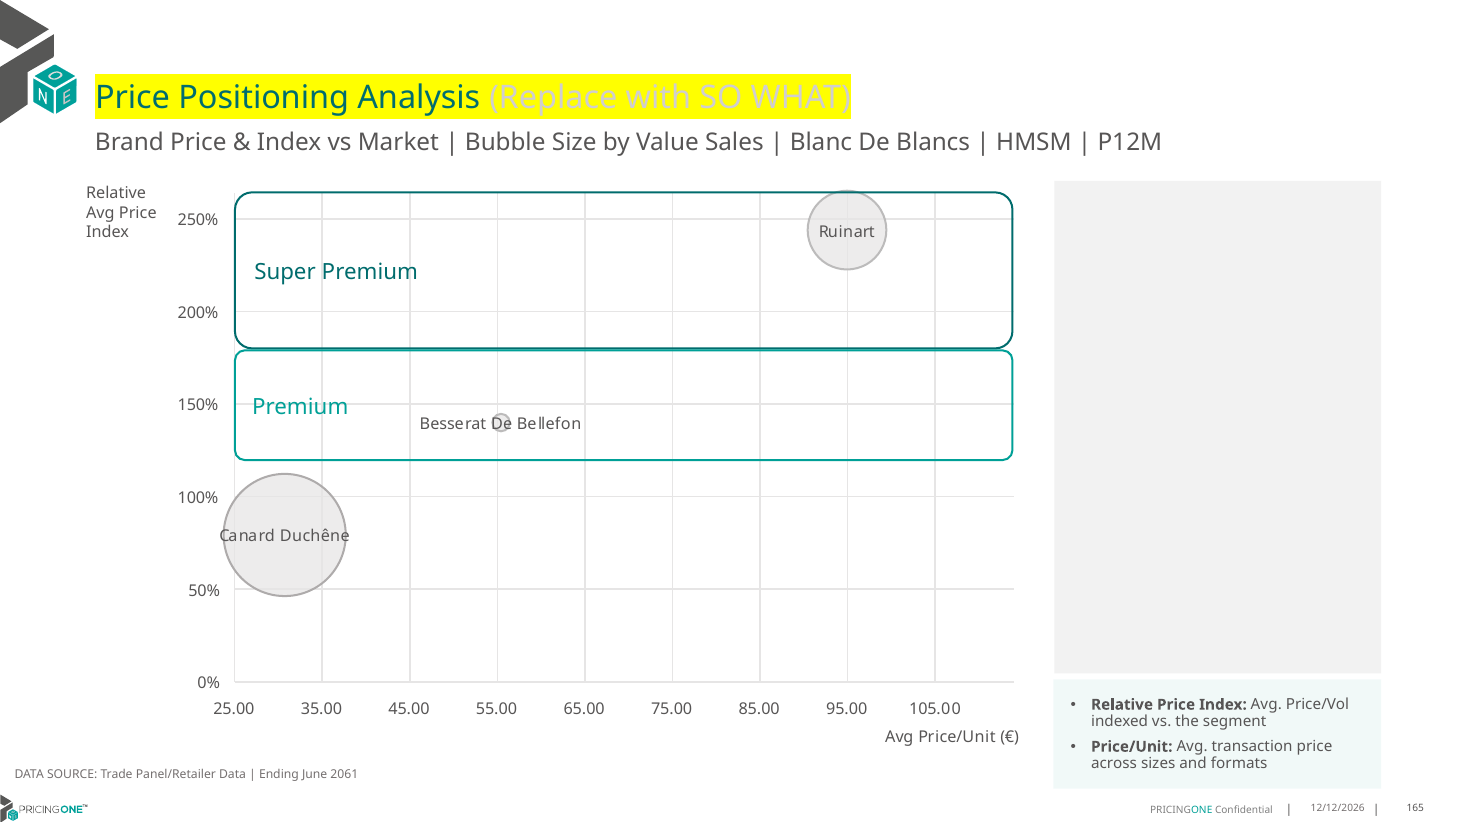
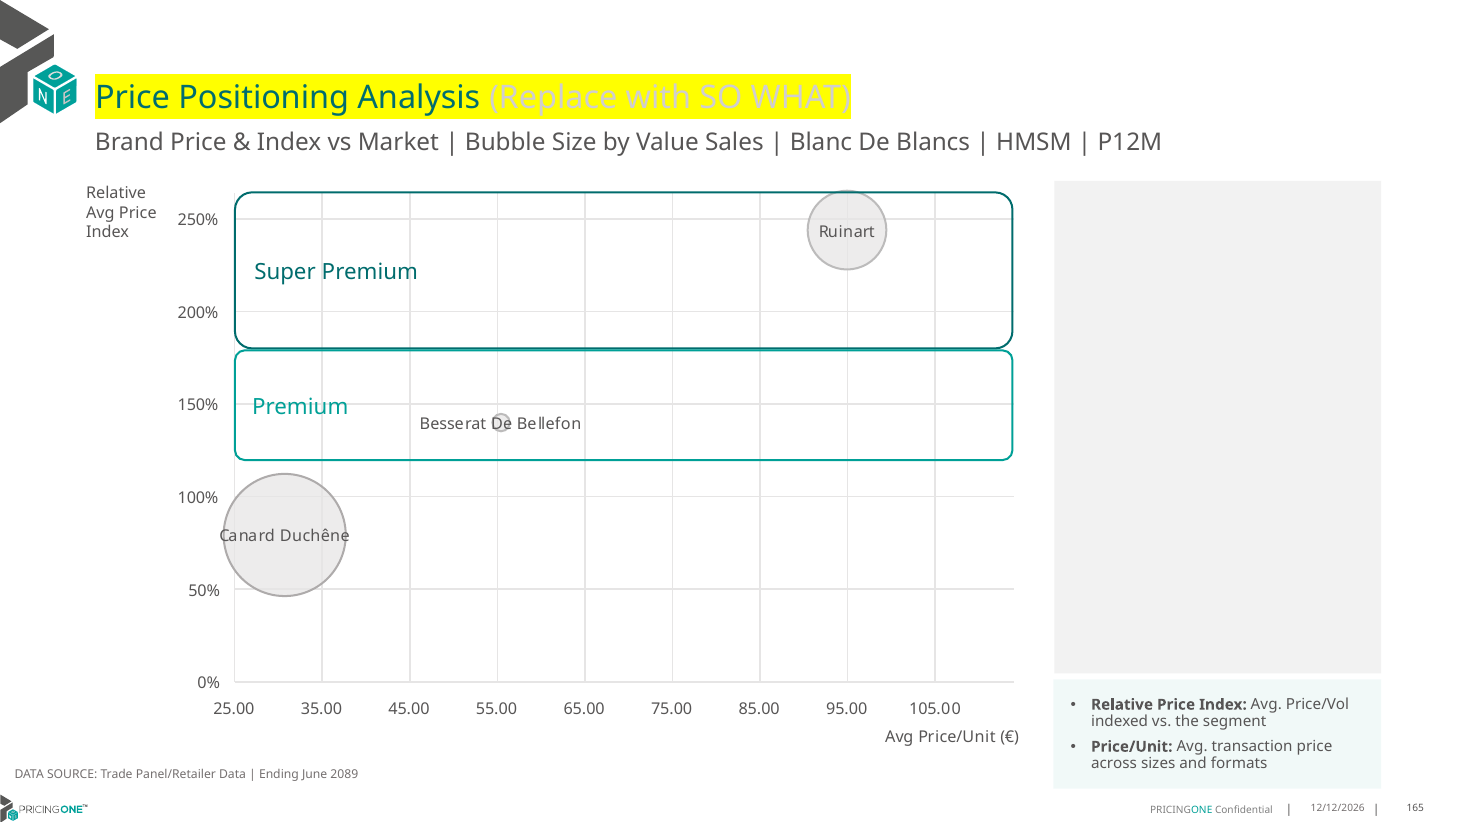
2061: 2061 -> 2089
